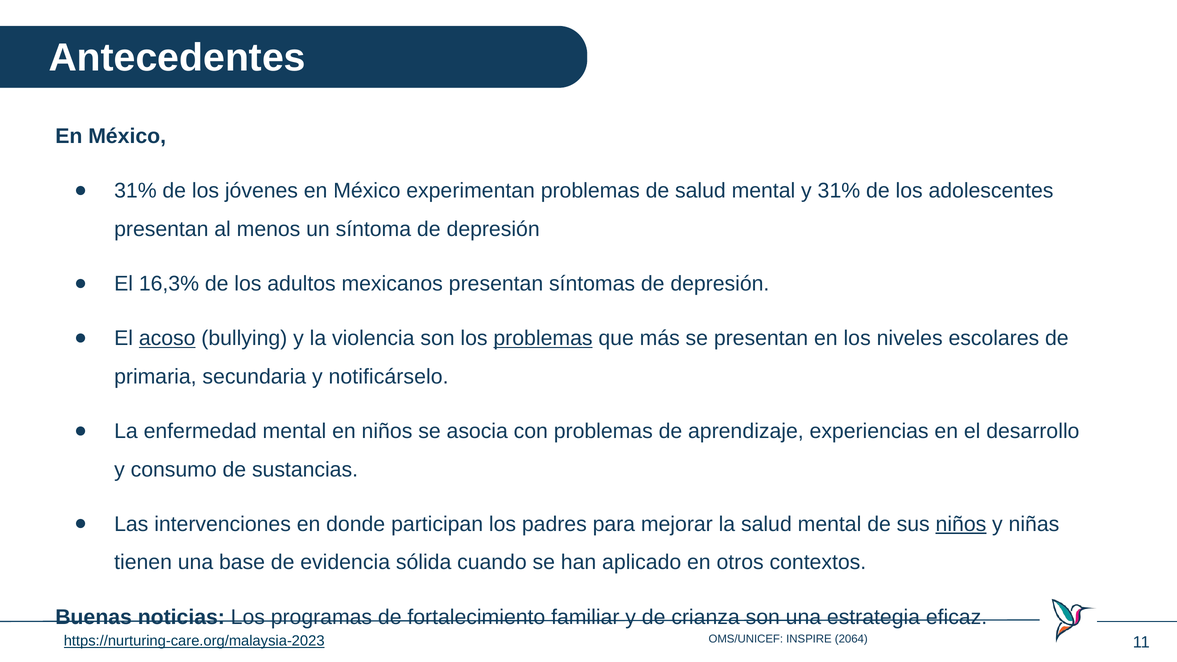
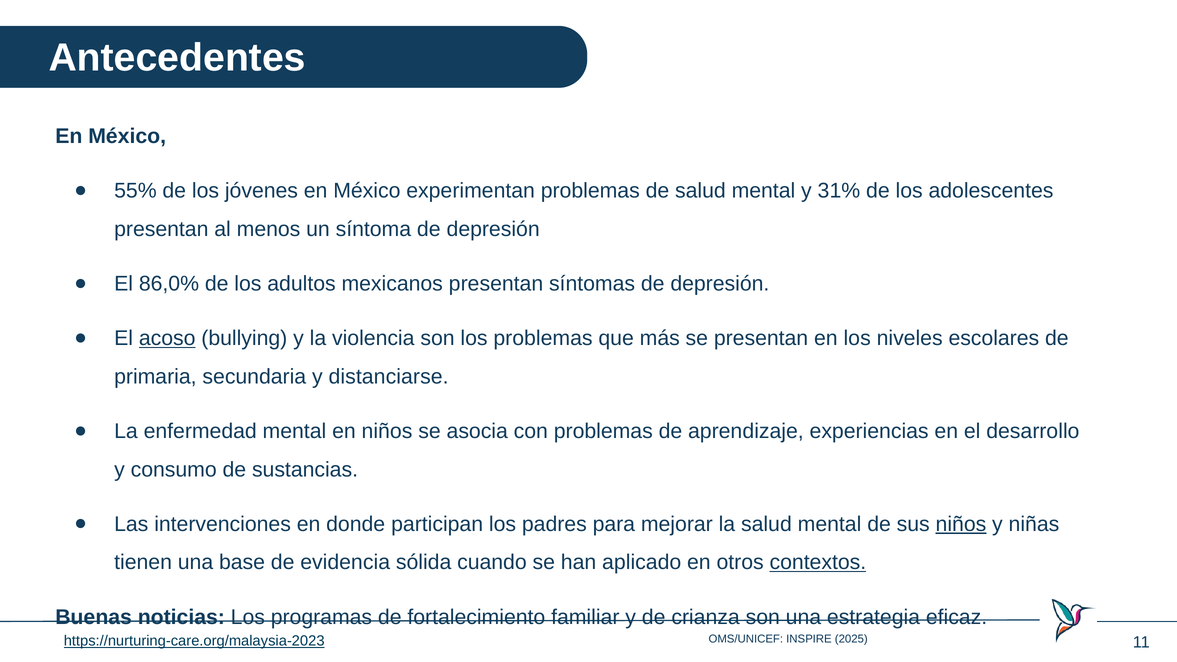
31% at (135, 191): 31% -> 55%
16,3%: 16,3% -> 86,0%
problemas at (543, 338) underline: present -> none
notificárselo: notificárselo -> distanciarse
contextos underline: none -> present
2064: 2064 -> 2025
